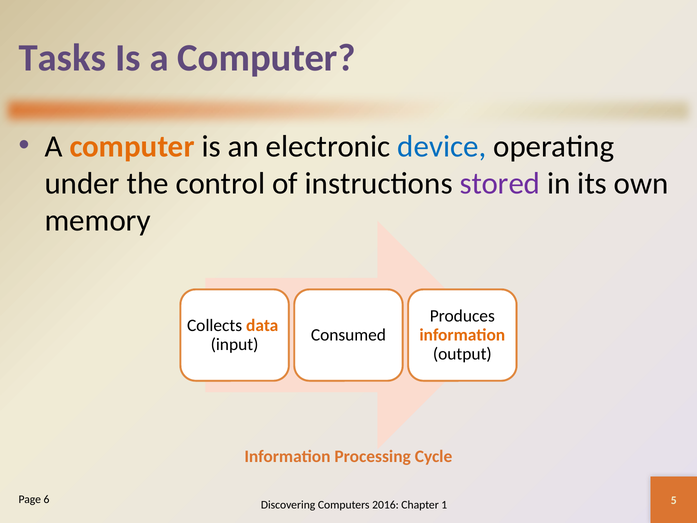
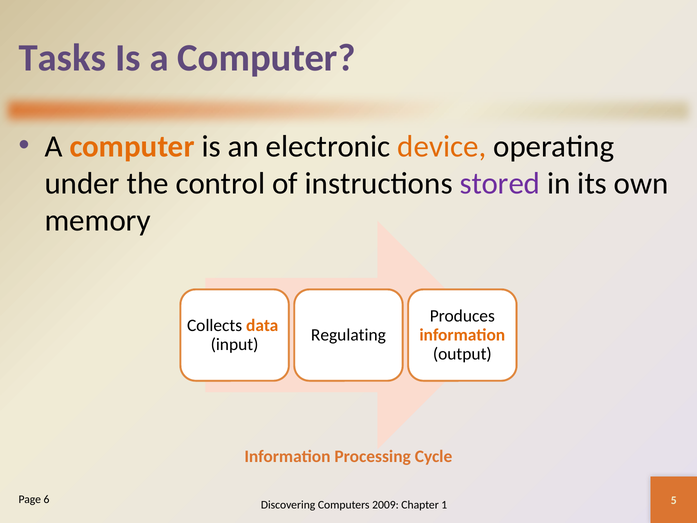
device colour: blue -> orange
Consumed: Consumed -> Regulating
2016: 2016 -> 2009
